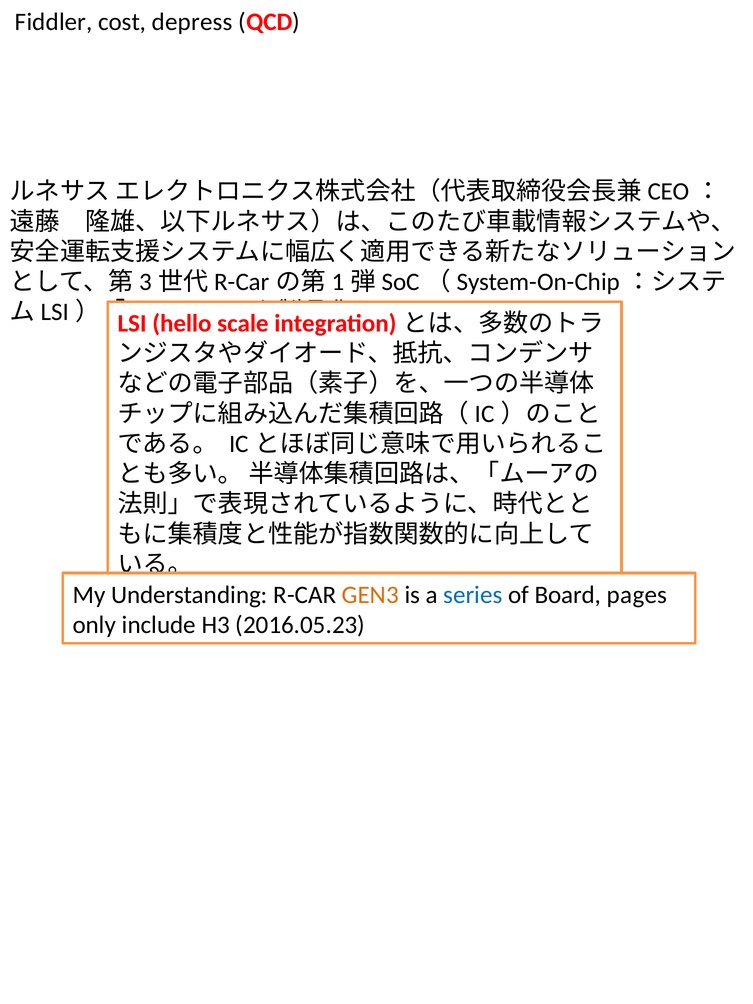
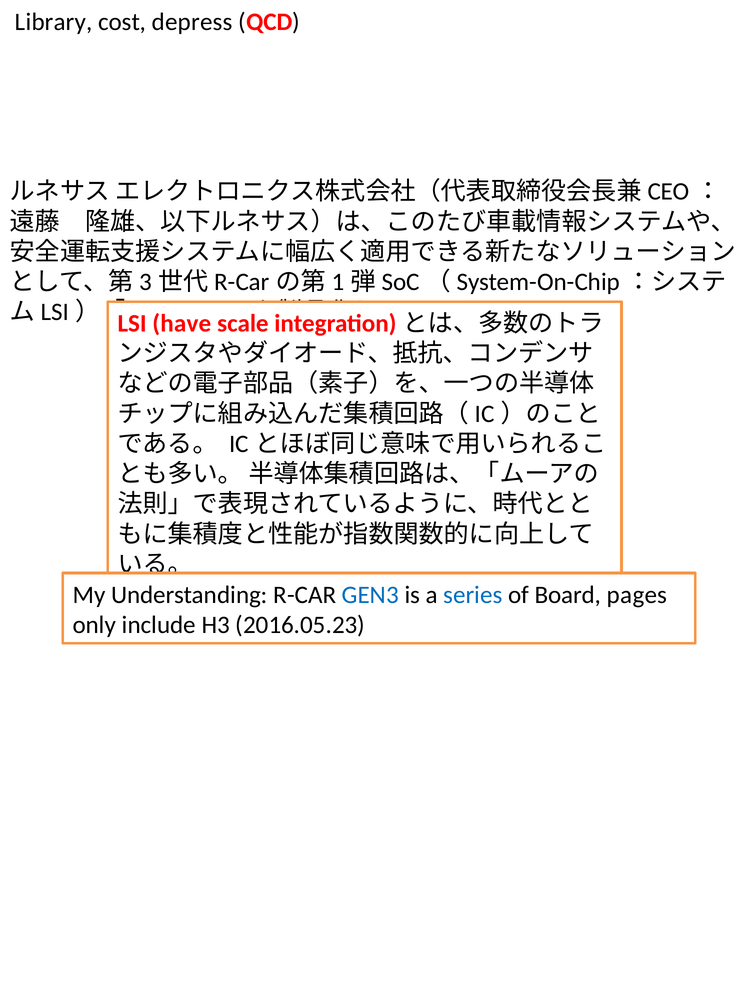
Fiddler: Fiddler -> Library
hello: hello -> have
GEN3 colour: orange -> blue
